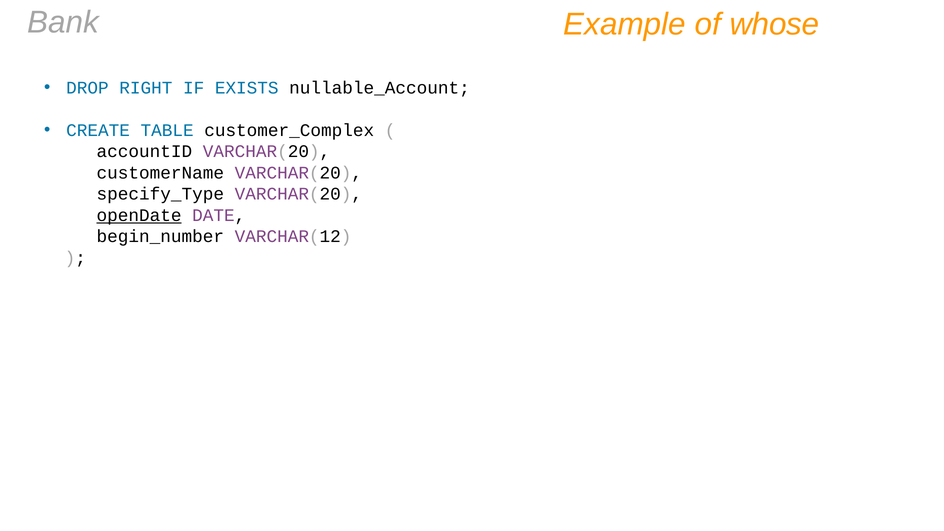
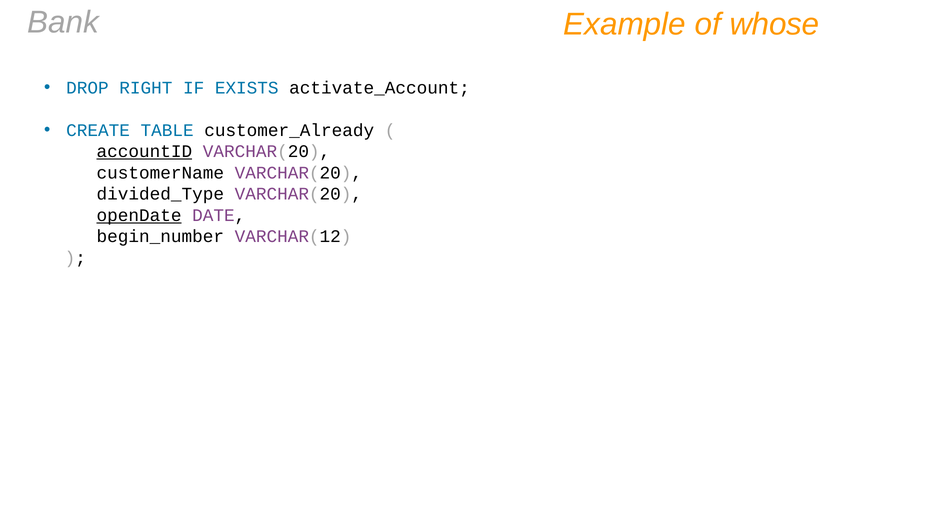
nullable_Account: nullable_Account -> activate_Account
customer_Complex: customer_Complex -> customer_Already
accountID underline: none -> present
specify_Type: specify_Type -> divided_Type
